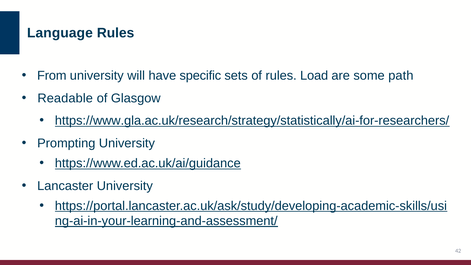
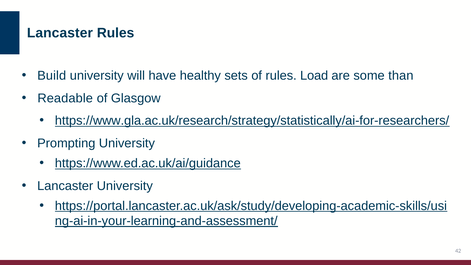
Language at (60, 33): Language -> Lancaster
From: From -> Build
specific: specific -> healthy
path: path -> than
